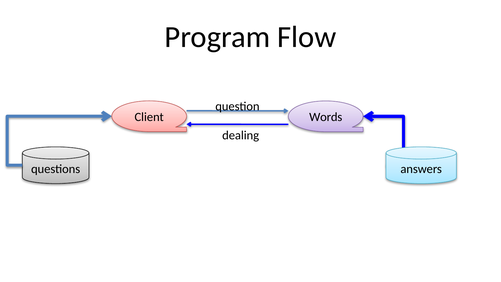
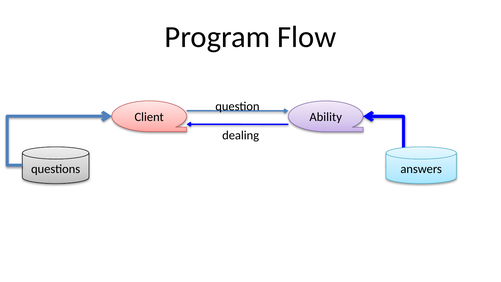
Words: Words -> Ability
